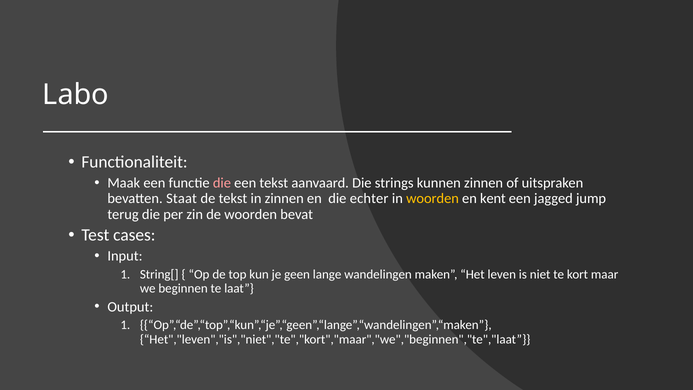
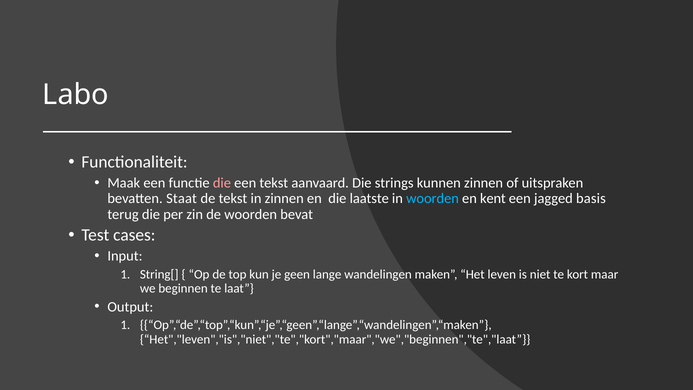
echter: echter -> laatste
woorden at (433, 199) colour: yellow -> light blue
jump: jump -> basis
